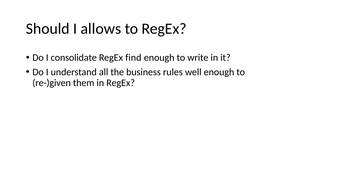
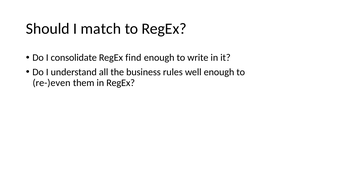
allows: allows -> match
re-)given: re-)given -> re-)even
